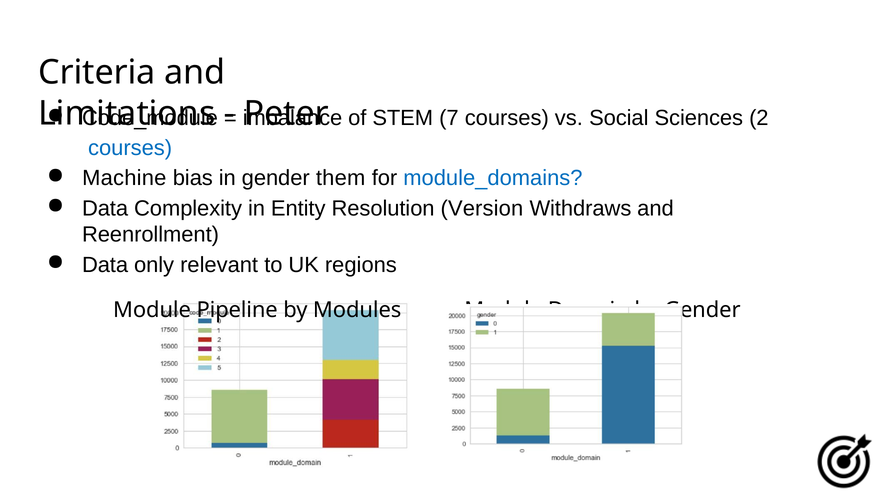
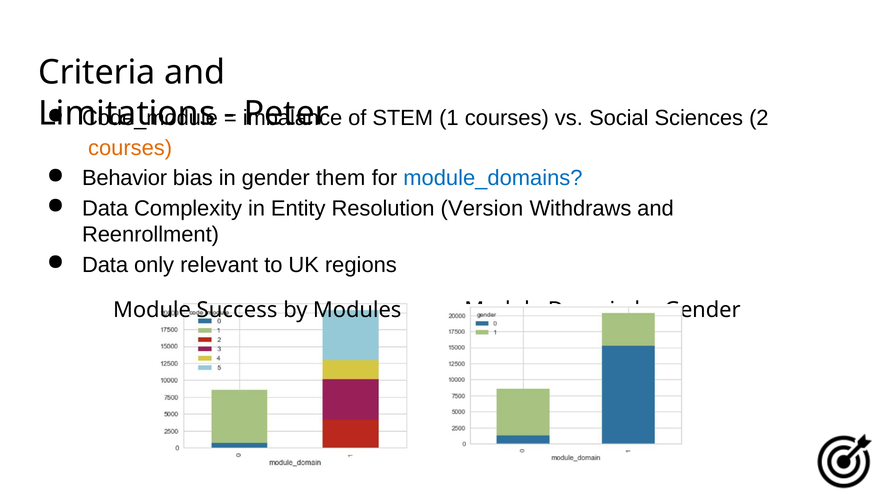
7: 7 -> 1
courses at (130, 148) colour: blue -> orange
Machine: Machine -> Behavior
Pipeline: Pipeline -> Success
